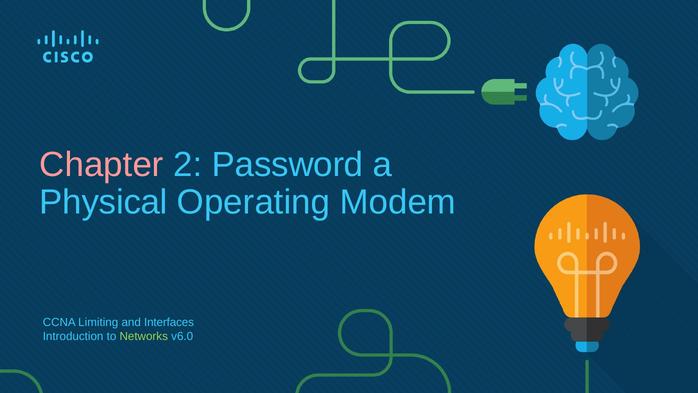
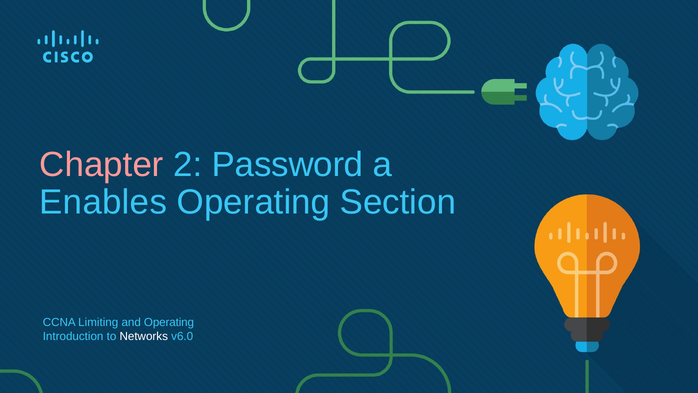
Physical: Physical -> Enables
Modem: Modem -> Section
and Interfaces: Interfaces -> Operating
Networks colour: light green -> white
